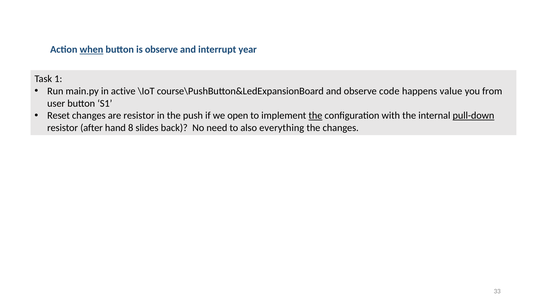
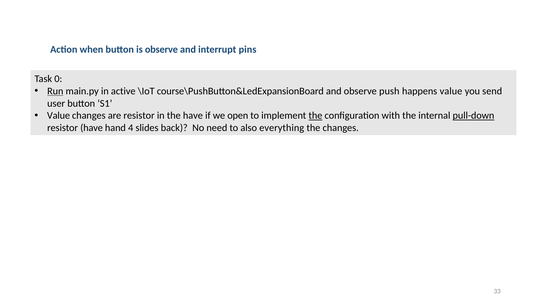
when underline: present -> none
year: year -> pins
1: 1 -> 0
Run underline: none -> present
code: code -> push
from: from -> send
Reset at (59, 115): Reset -> Value
the push: push -> have
resistor after: after -> have
8: 8 -> 4
